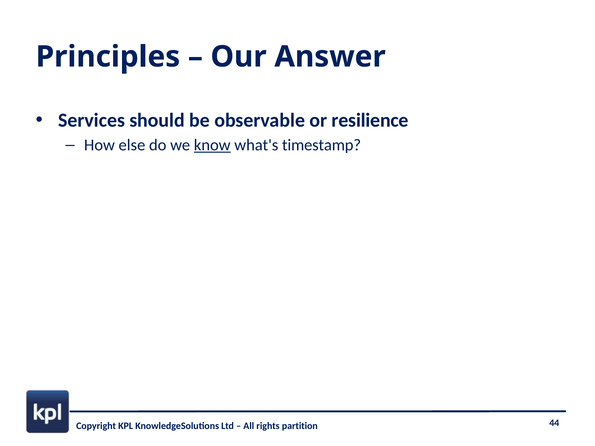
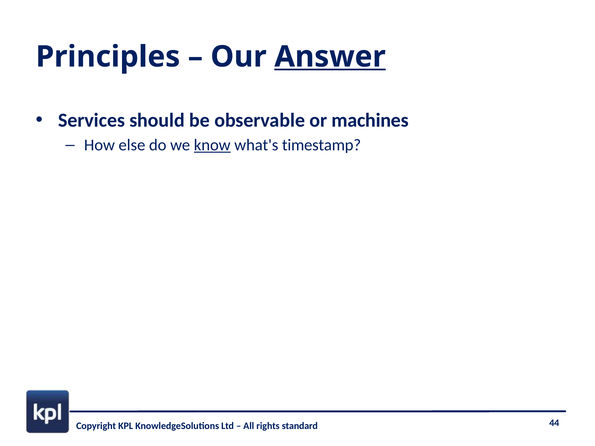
Answer underline: none -> present
resilience: resilience -> machines
partition: partition -> standard
